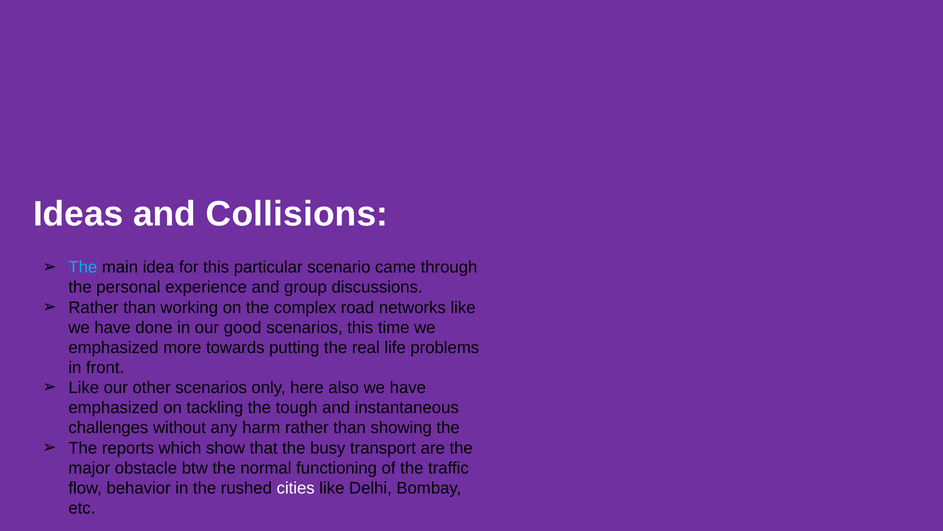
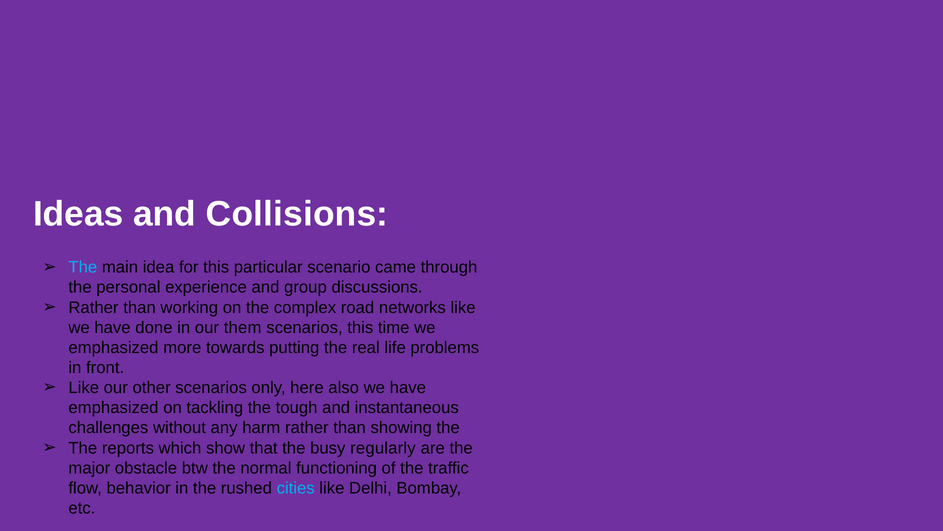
good: good -> them
transport: transport -> regularly
cities colour: white -> light blue
